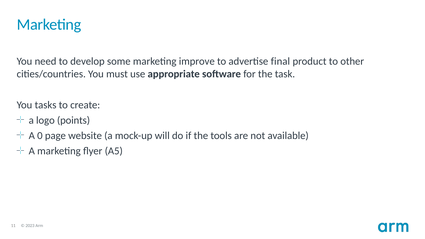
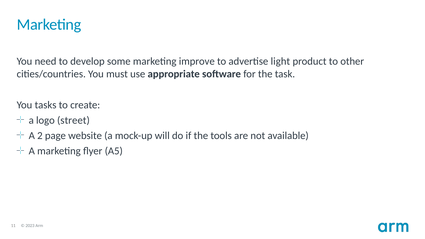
final: final -> light
points: points -> street
0: 0 -> 2
